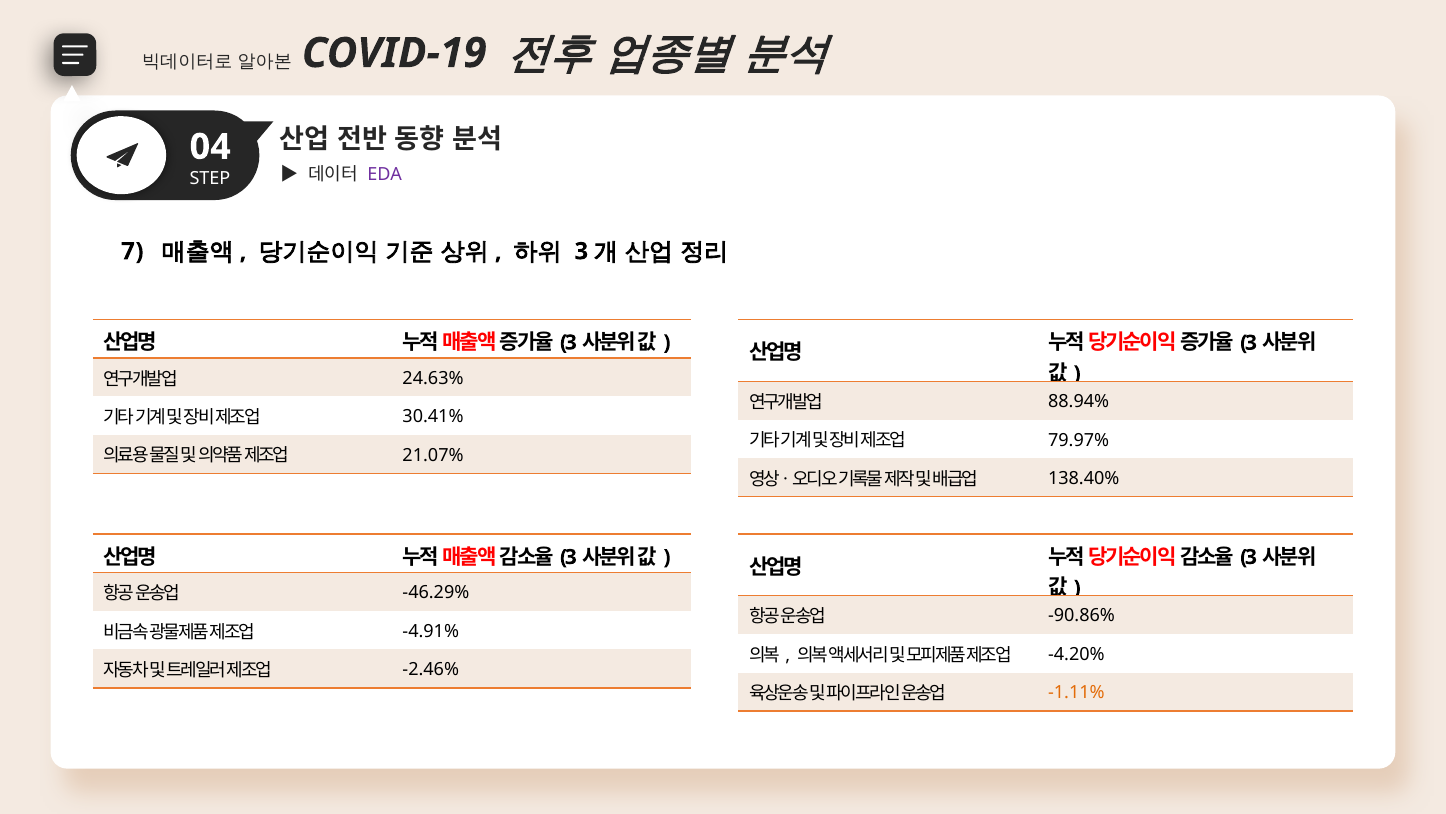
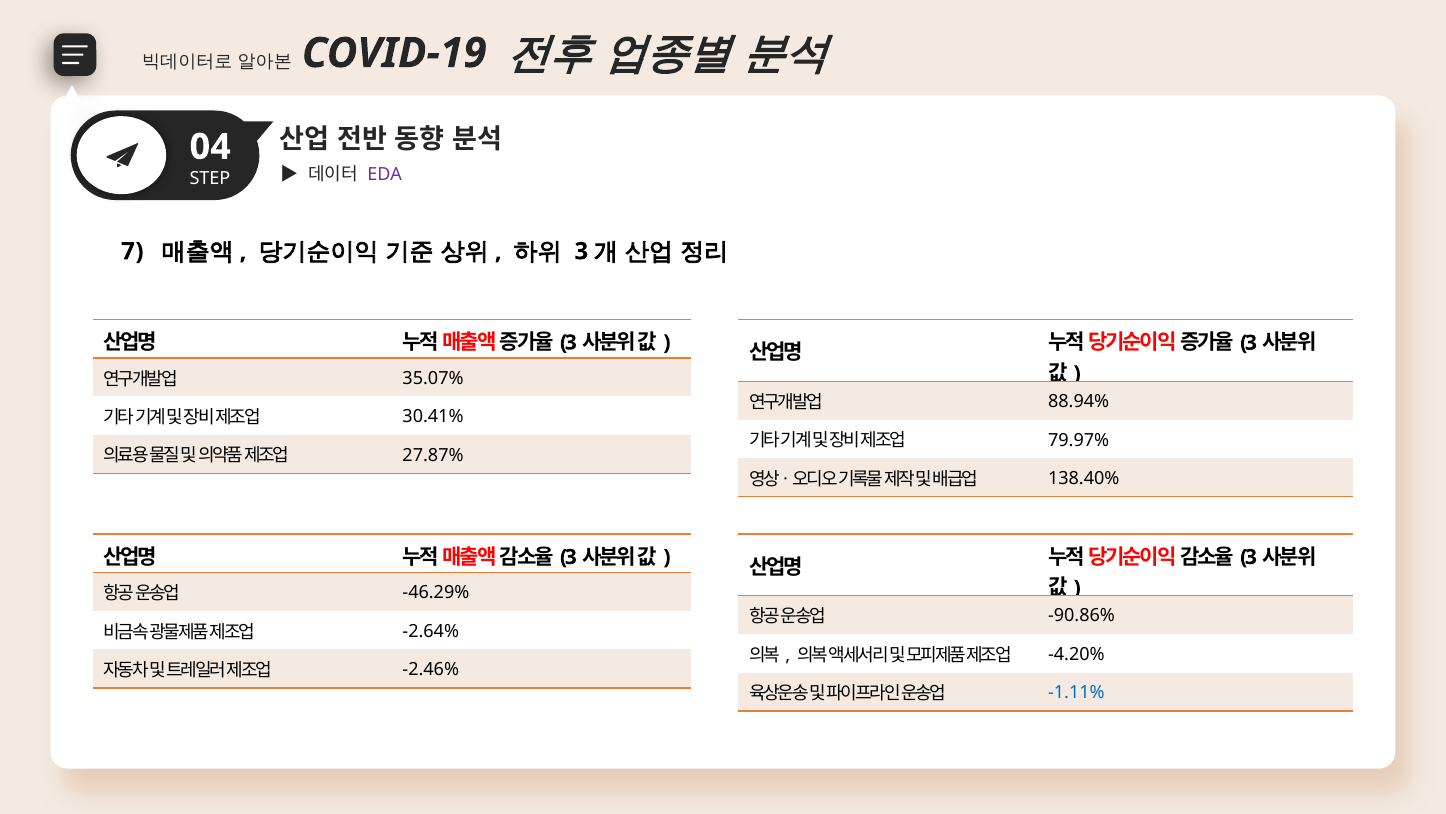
24.63%: 24.63% -> 35.07%
21.07%: 21.07% -> 27.87%
-4.91%: -4.91% -> -2.64%
-1.11% colour: orange -> blue
